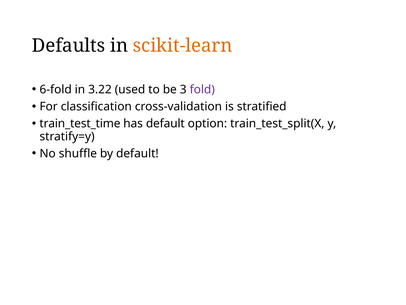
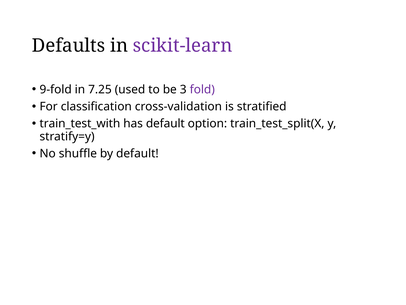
scikit-learn colour: orange -> purple
6-fold: 6-fold -> 9-fold
3.22: 3.22 -> 7.25
train_test_time: train_test_time -> train_test_with
